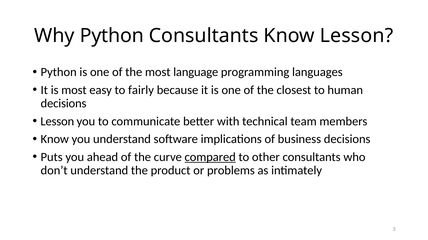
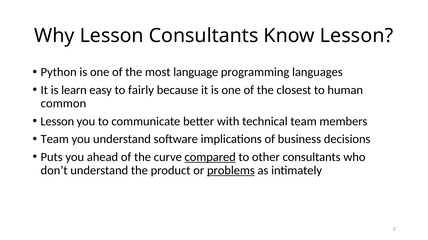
Why Python: Python -> Lesson
is most: most -> learn
decisions at (64, 104): decisions -> common
Know at (55, 140): Know -> Team
problems underline: none -> present
